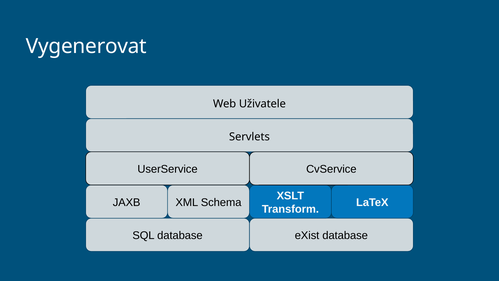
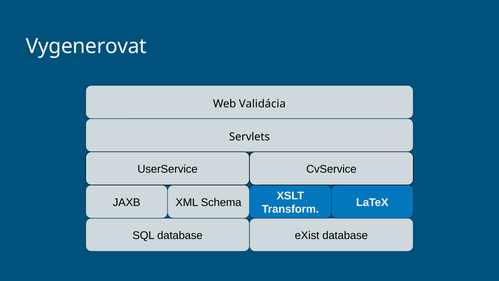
Uživatele: Uživatele -> Validácia
